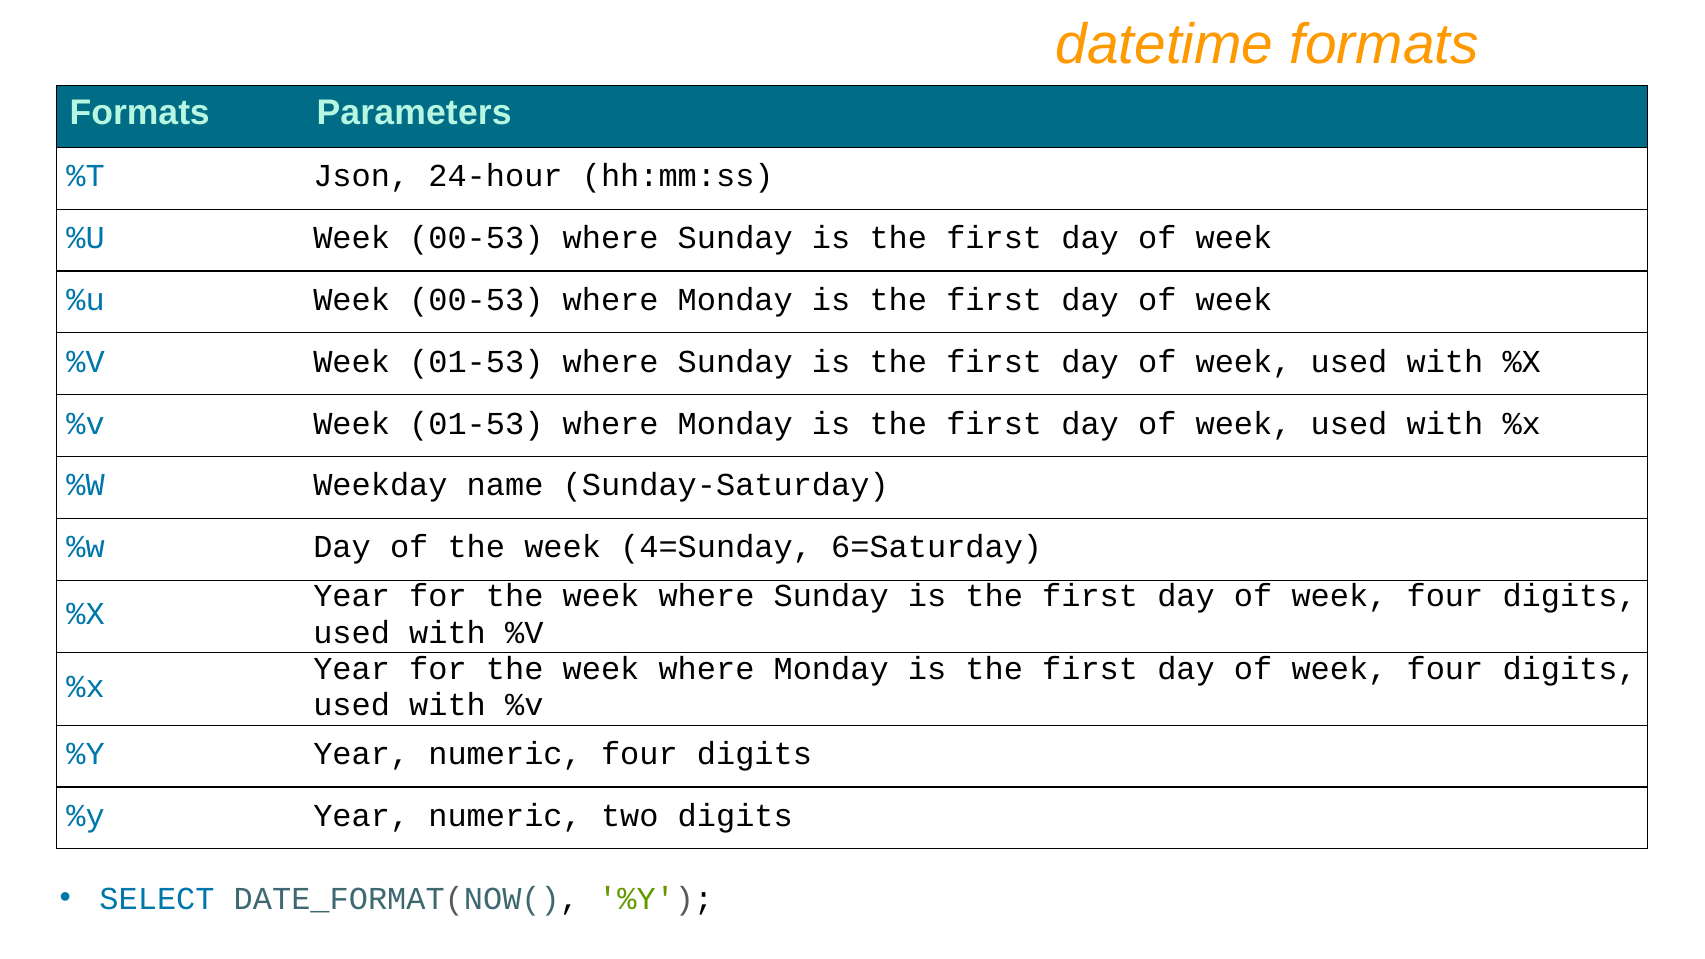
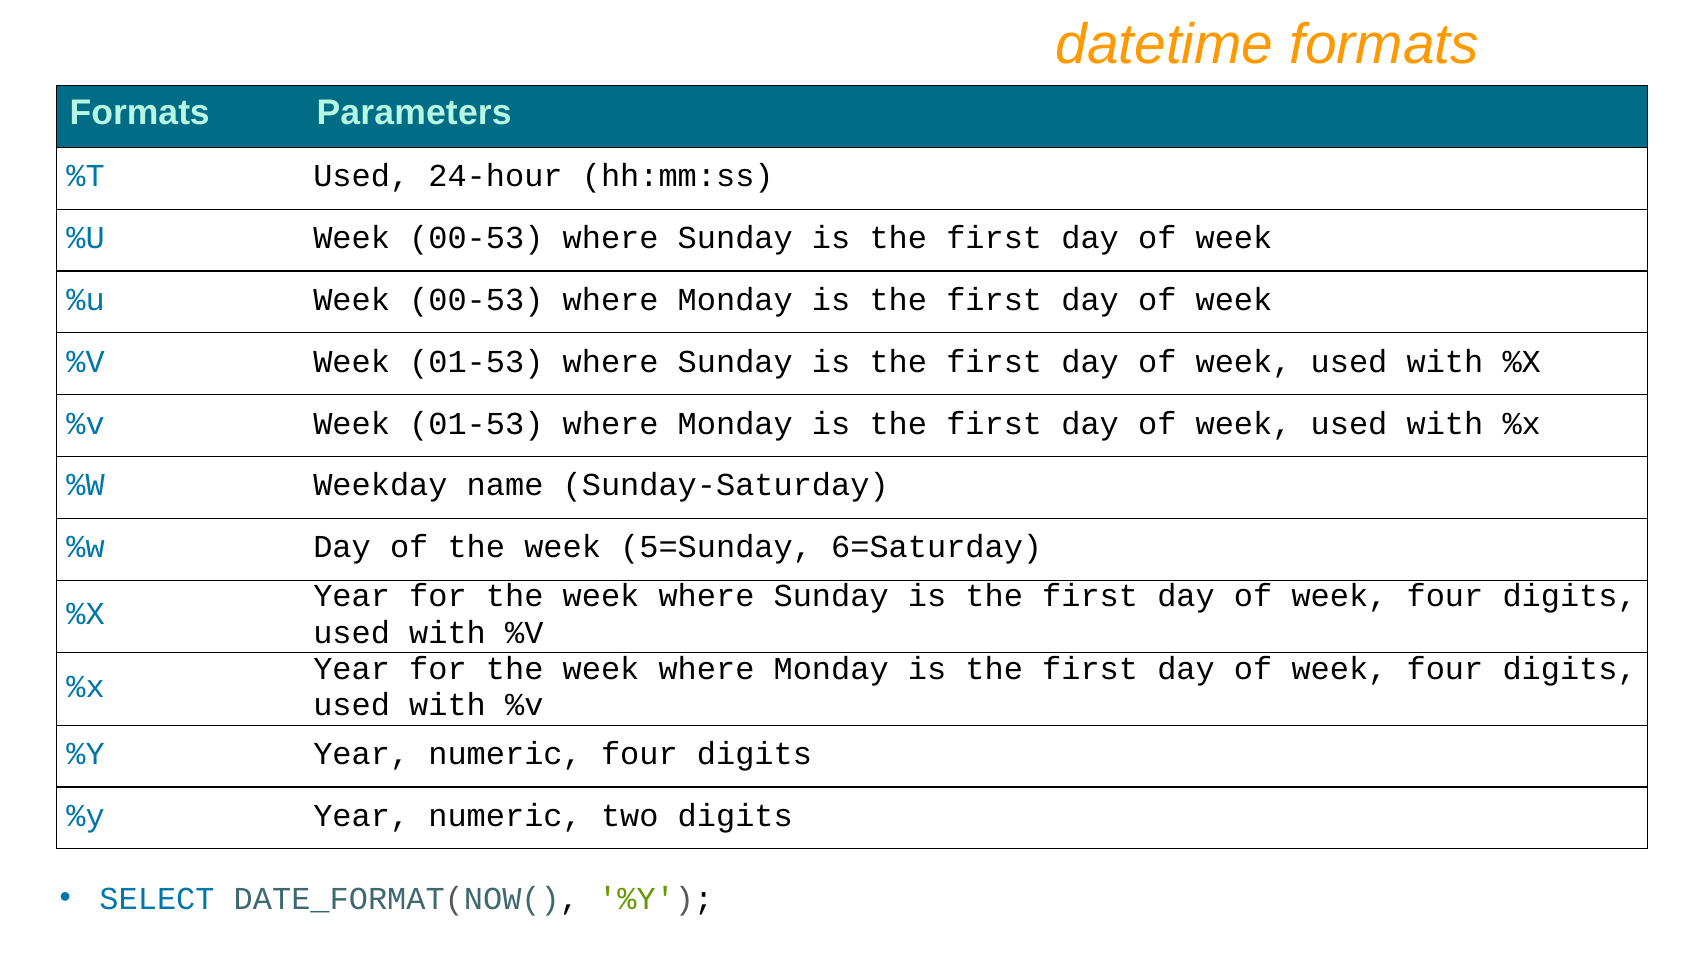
%T Json: Json -> Used
4=Sunday: 4=Sunday -> 5=Sunday
